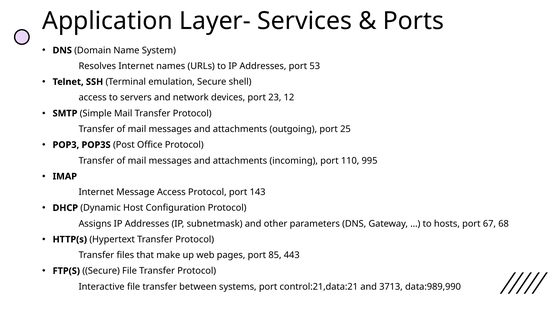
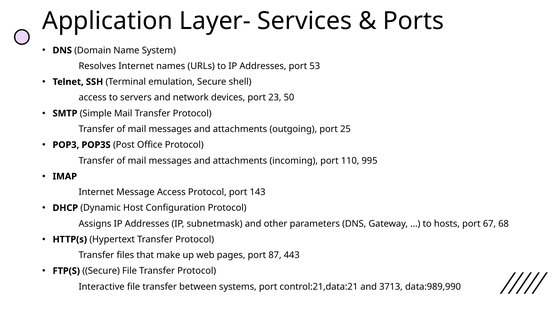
12: 12 -> 50
85: 85 -> 87
